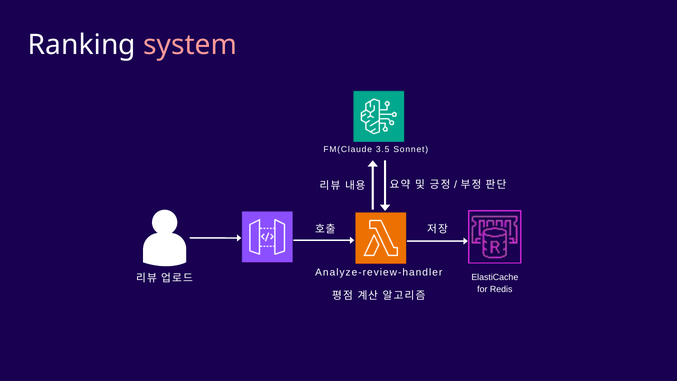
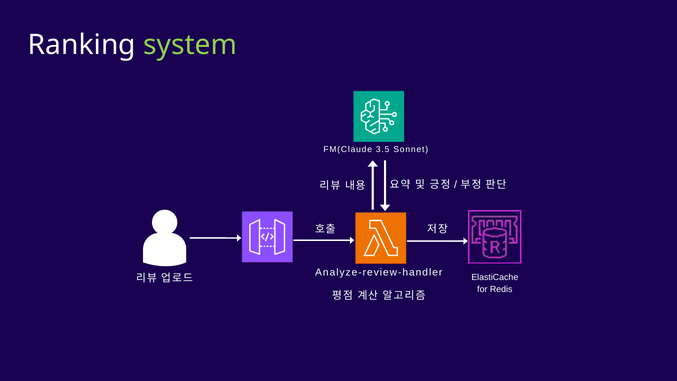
system colour: pink -> light green
